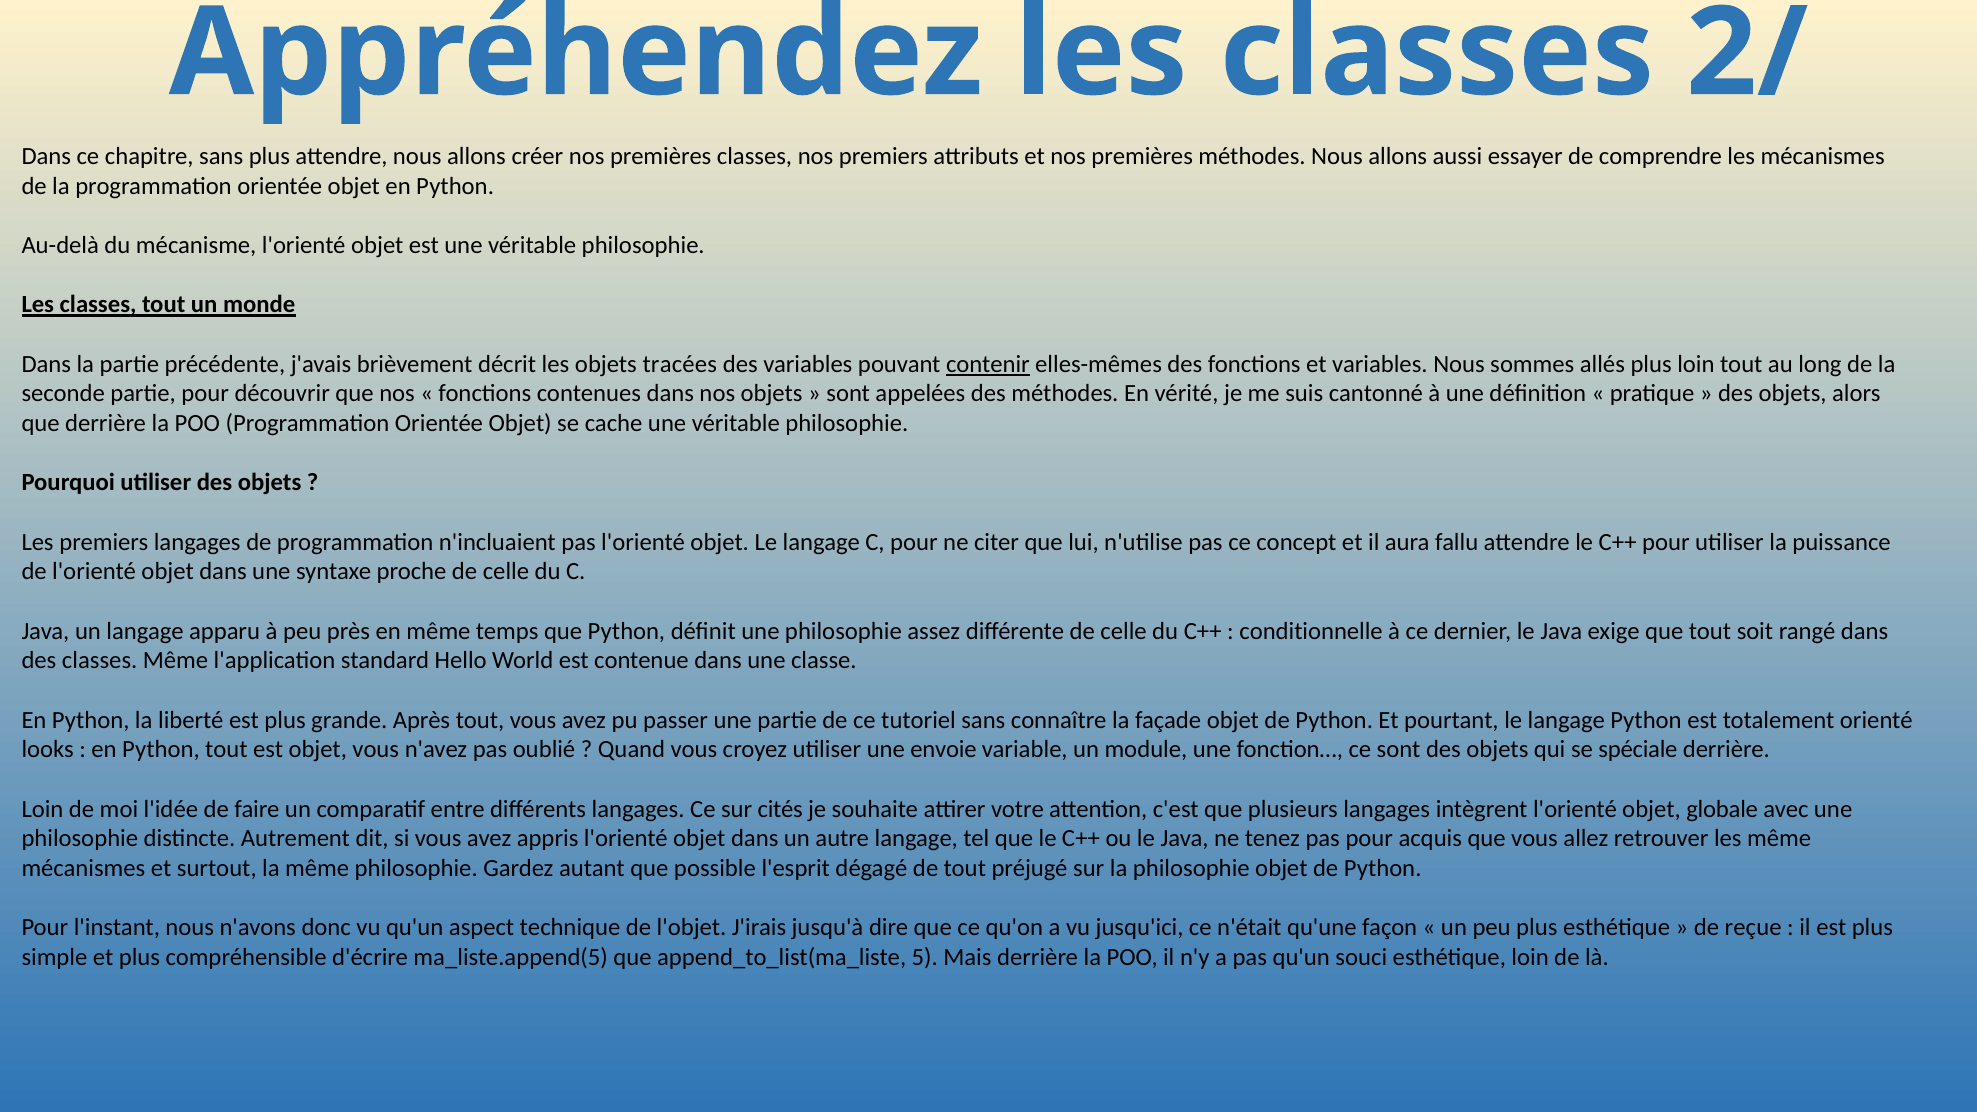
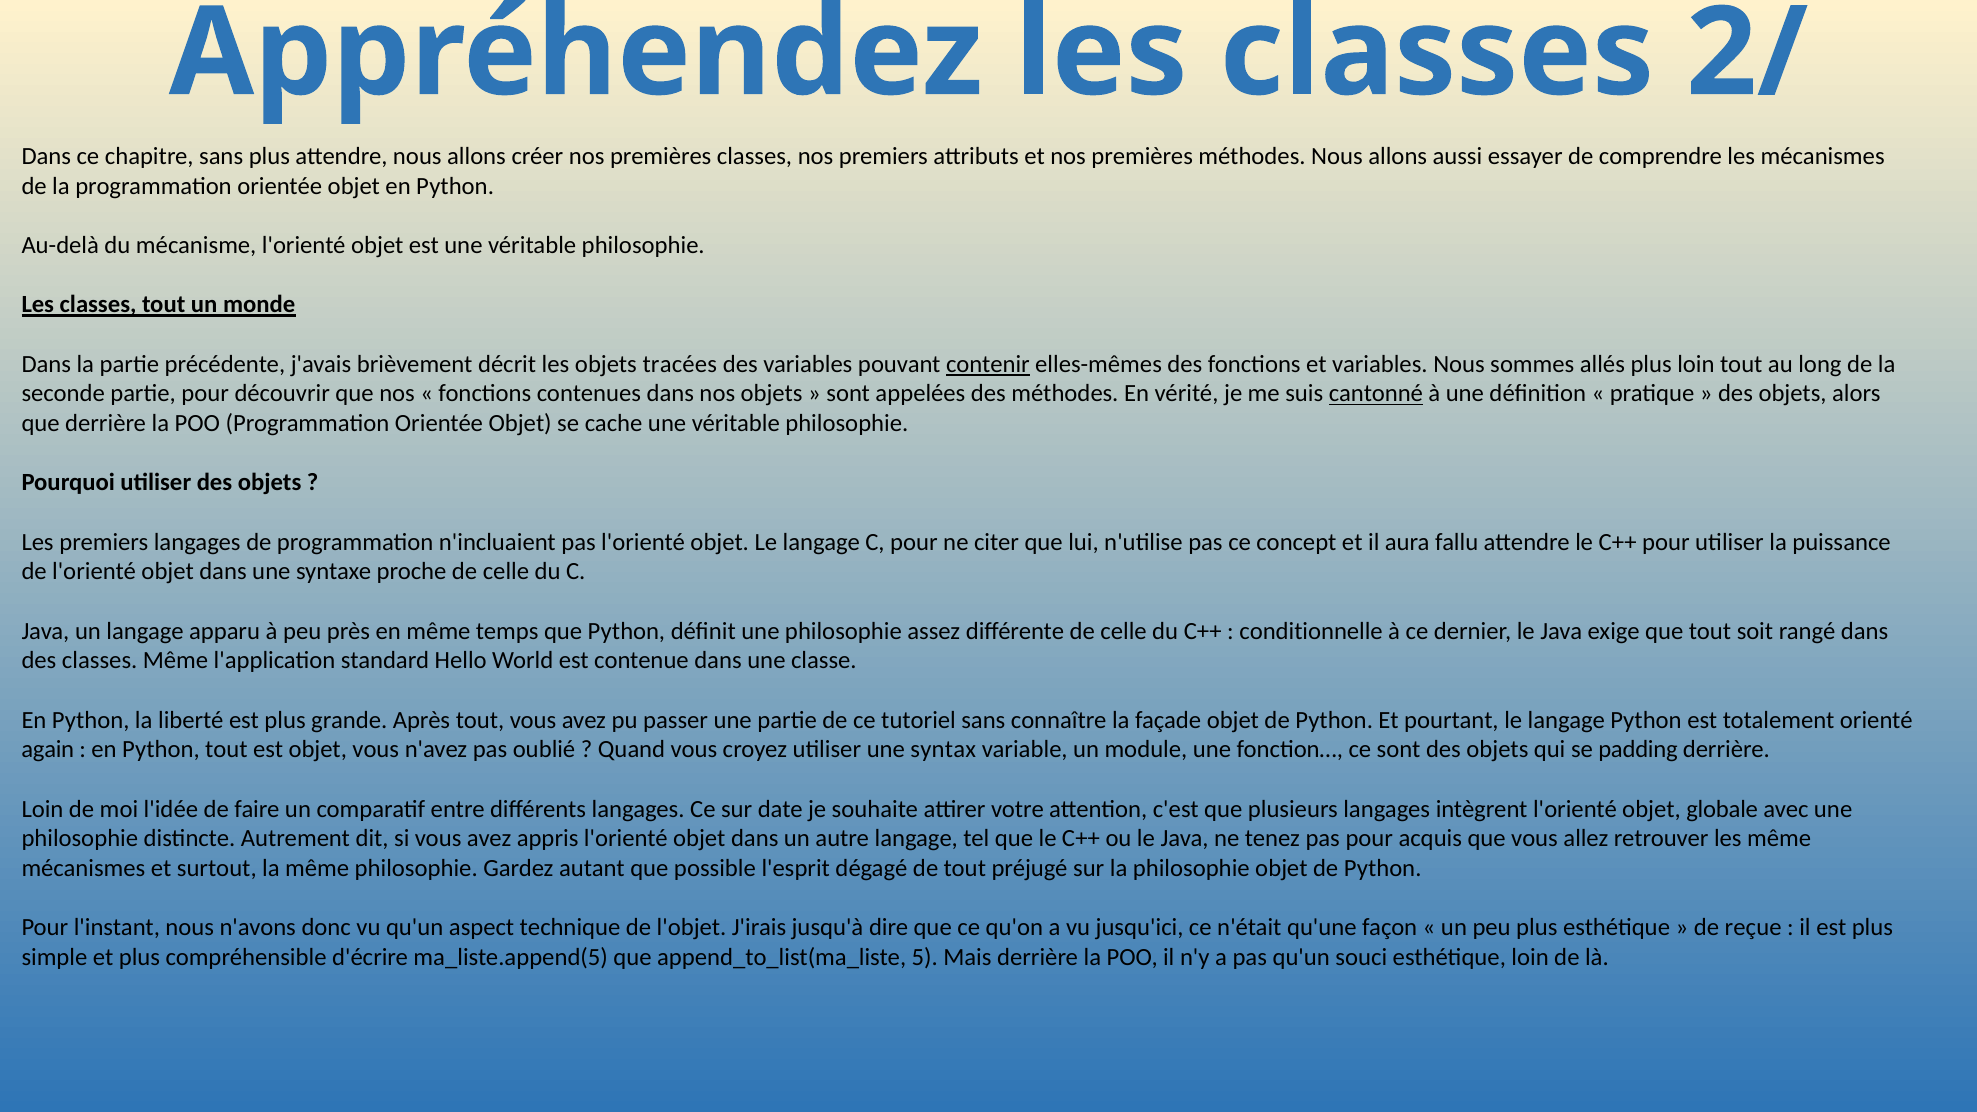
cantonné underline: none -> present
looks: looks -> again
envoie: envoie -> syntax
spéciale: spéciale -> padding
cités: cités -> date
